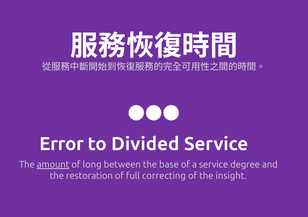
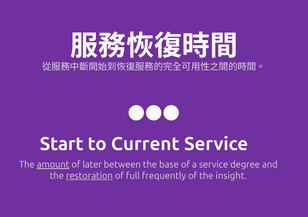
Error: Error -> Start
Divided: Divided -> Current
long: long -> later
restoration underline: none -> present
correcting: correcting -> frequently
